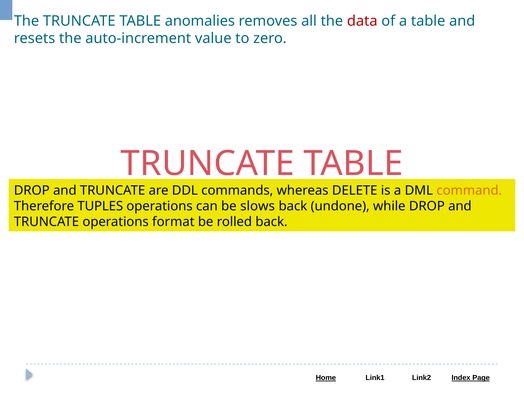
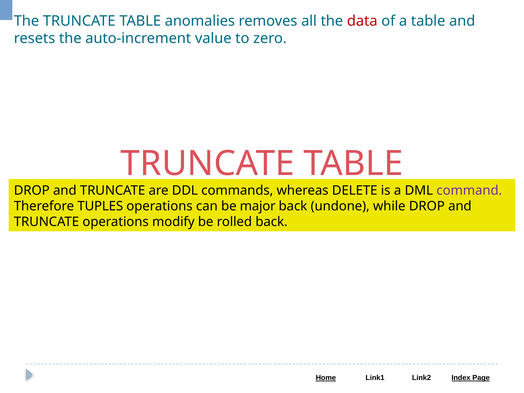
command colour: orange -> purple
slows: slows -> major
format: format -> modify
